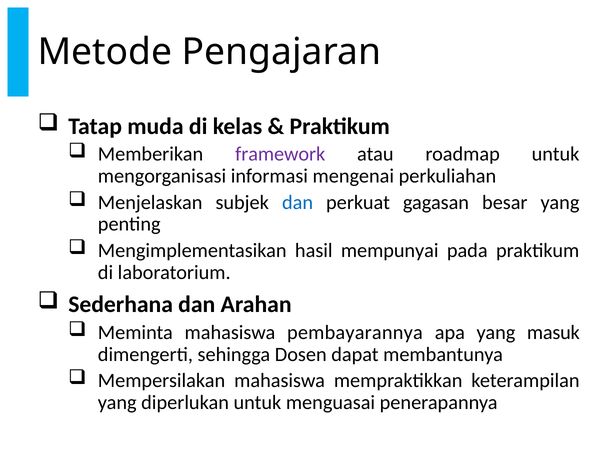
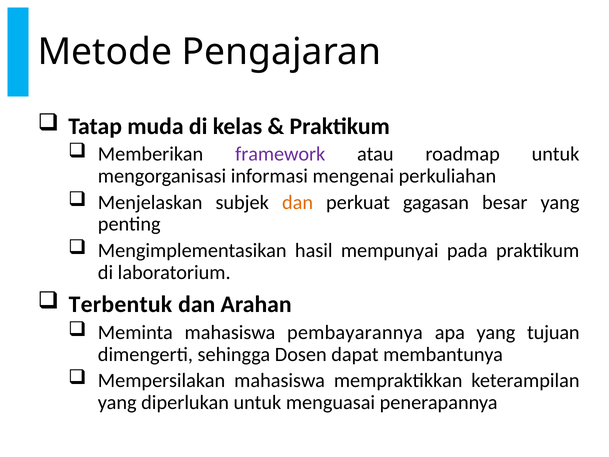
dan at (298, 202) colour: blue -> orange
Sederhana: Sederhana -> Terbentuk
masuk: masuk -> tujuan
